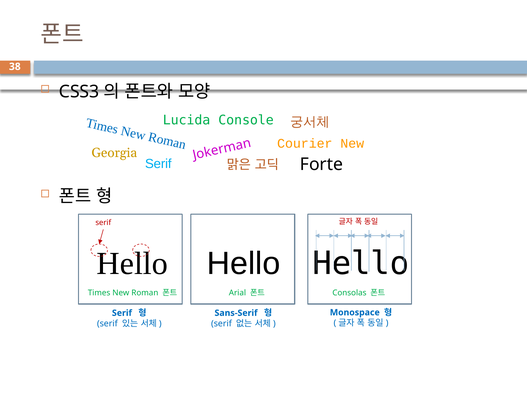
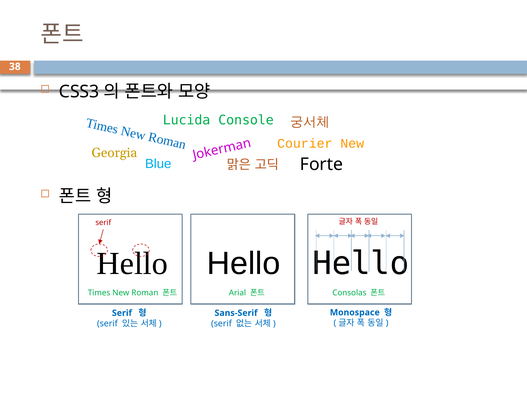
Serif at (158, 164): Serif -> Blue
